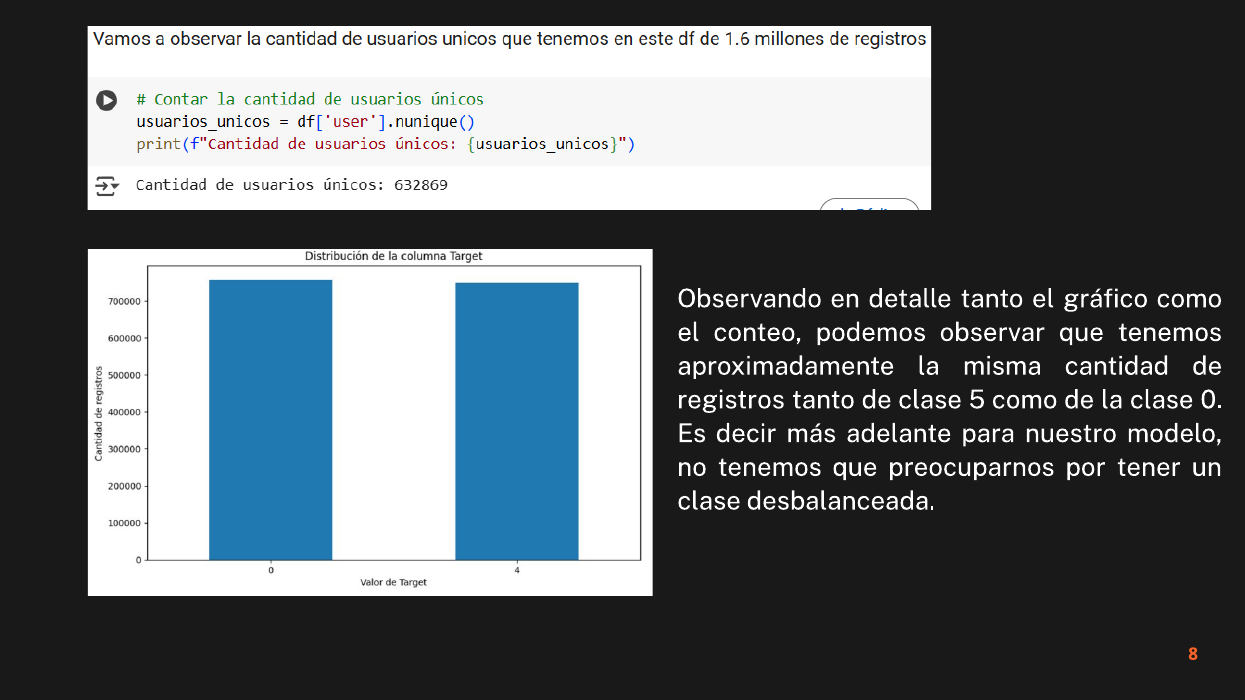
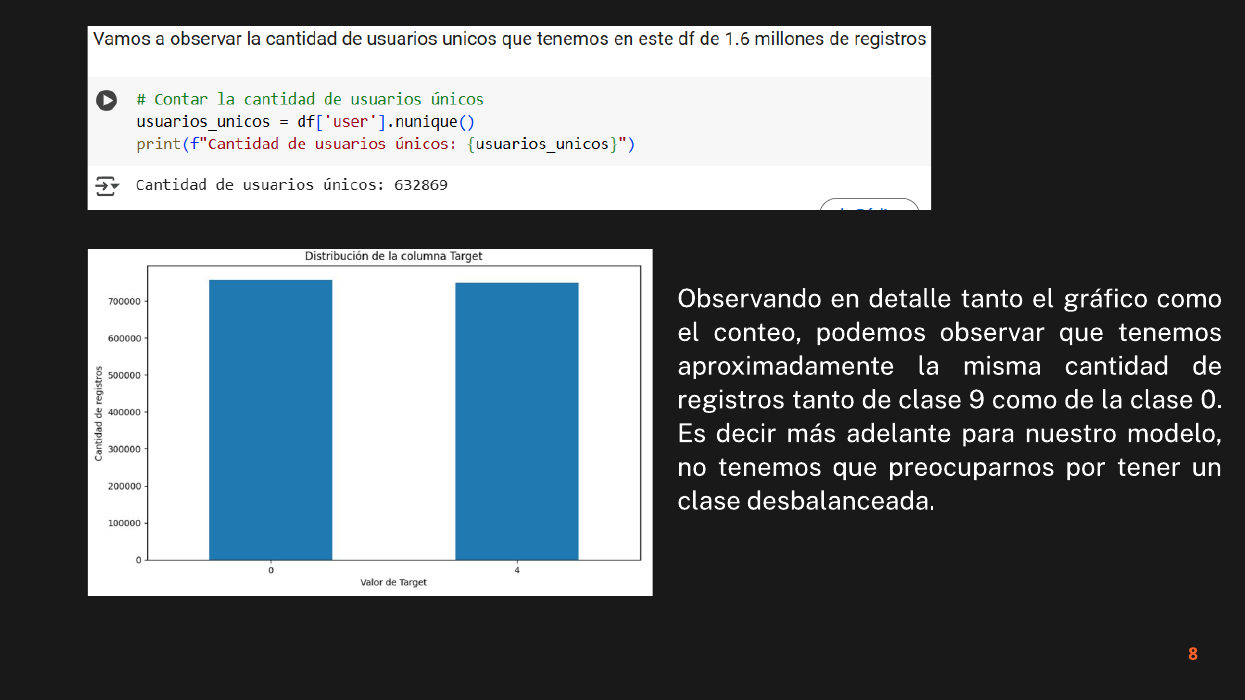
5: 5 -> 9
